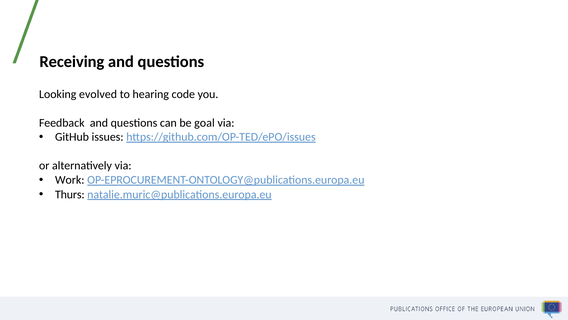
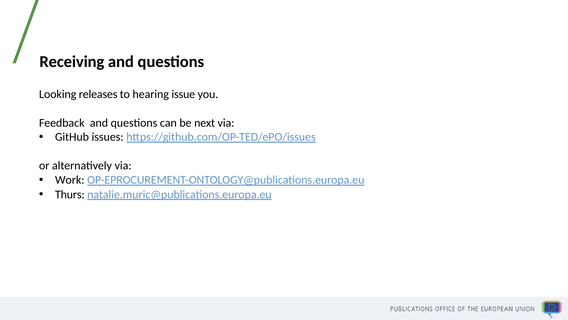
evolved: evolved -> releases
code: code -> issue
goal: goal -> next
